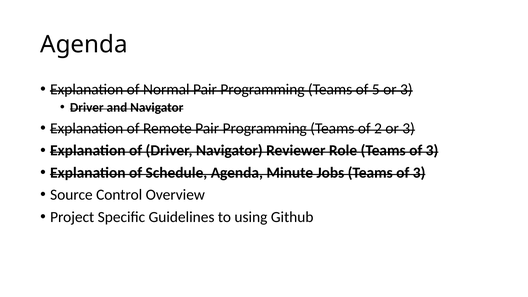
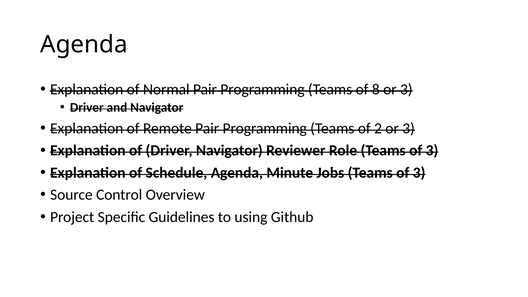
5: 5 -> 8
